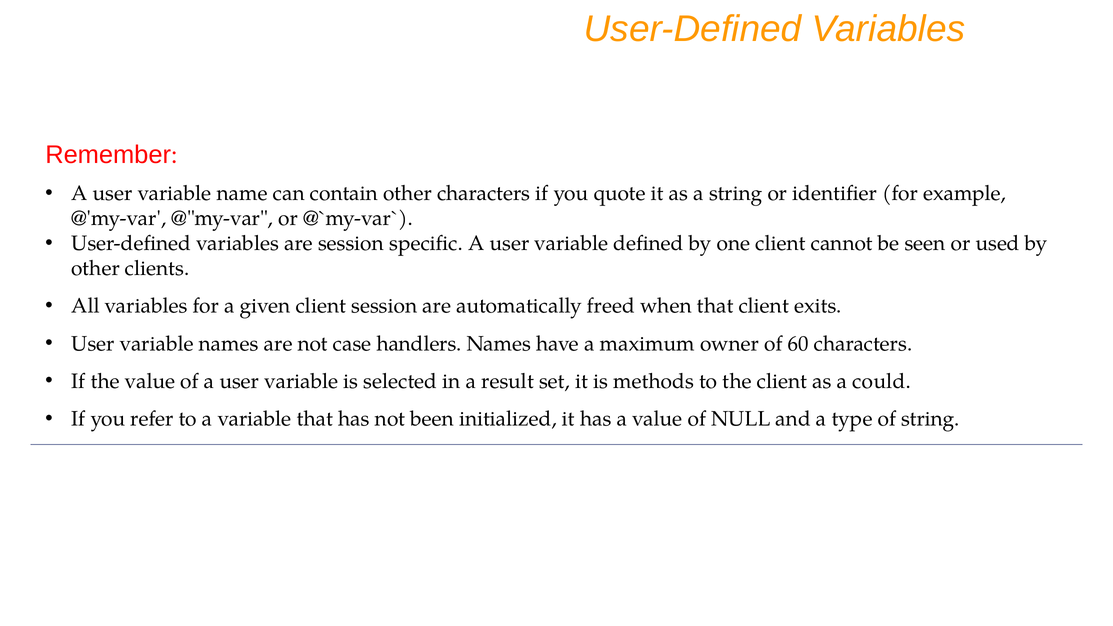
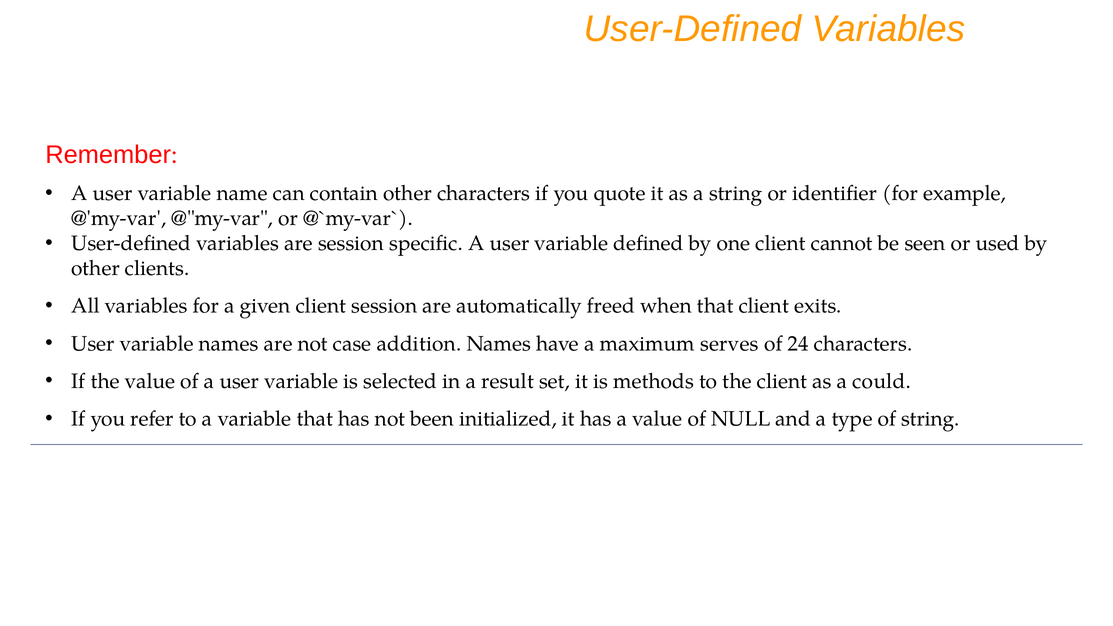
handlers: handlers -> addition
owner: owner -> serves
60: 60 -> 24
